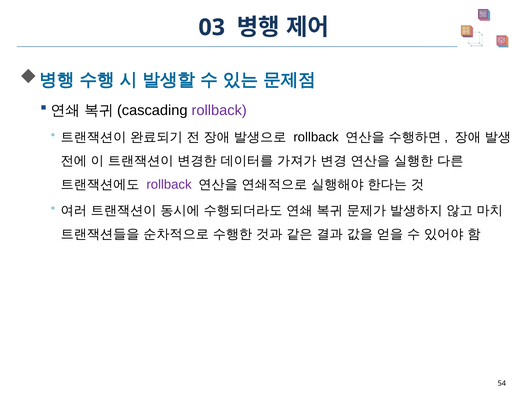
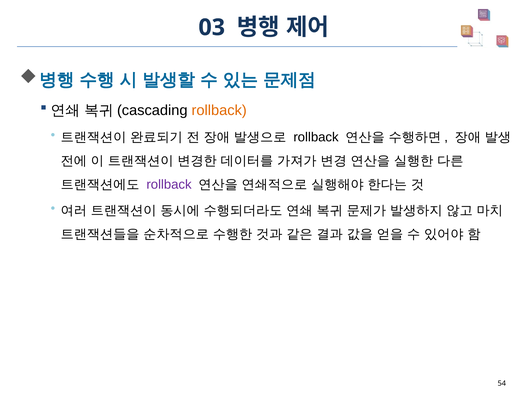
rollback at (219, 111) colour: purple -> orange
